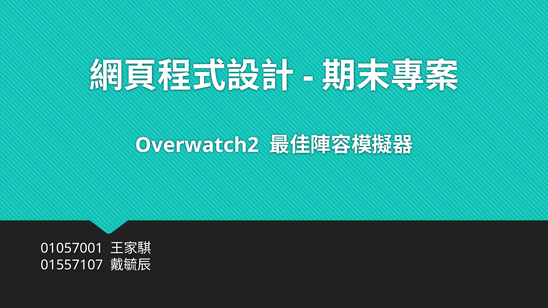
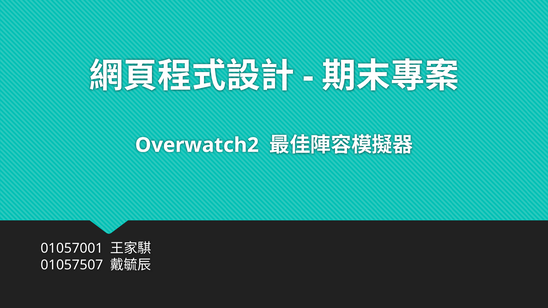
01557107: 01557107 -> 01057507
